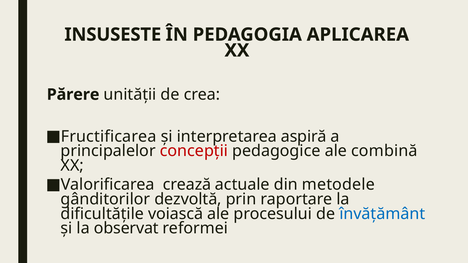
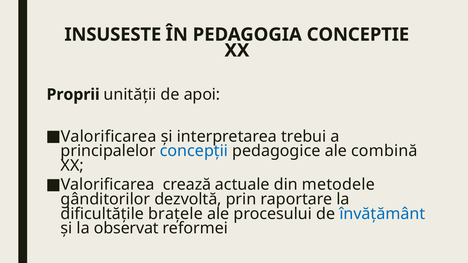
APLICAREA: APLICAREA -> CONCEPTIE
Părere: Părere -> Proprii
crea: crea -> apoi
Fructificarea at (109, 137): Fructificarea -> Valorificarea
aspiră: aspiră -> trebui
concepţii colour: red -> blue
voiască: voiască -> braţele
